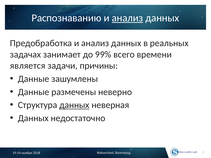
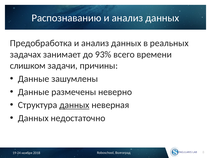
анализ at (127, 18) underline: present -> none
99%: 99% -> 93%
является: является -> слишком
